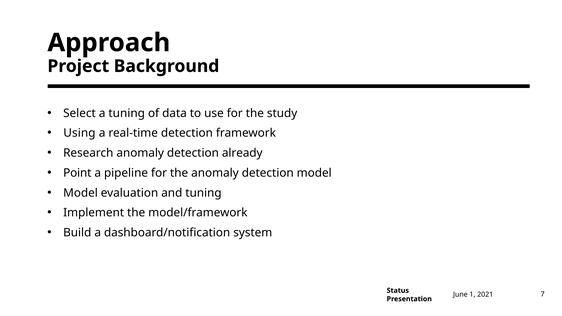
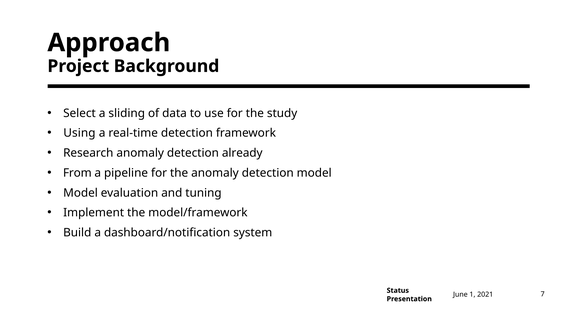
a tuning: tuning -> sliding
Point: Point -> From
